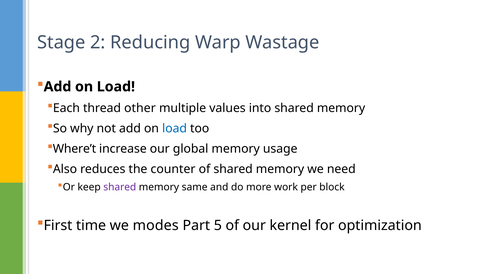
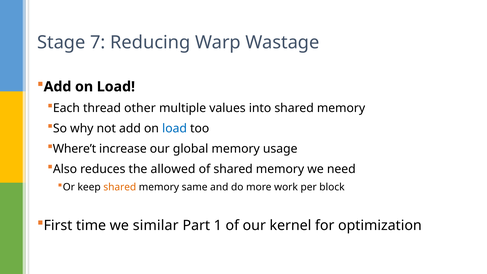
2: 2 -> 7
counter: counter -> allowed
shared at (120, 187) colour: purple -> orange
modes: modes -> similar
5: 5 -> 1
